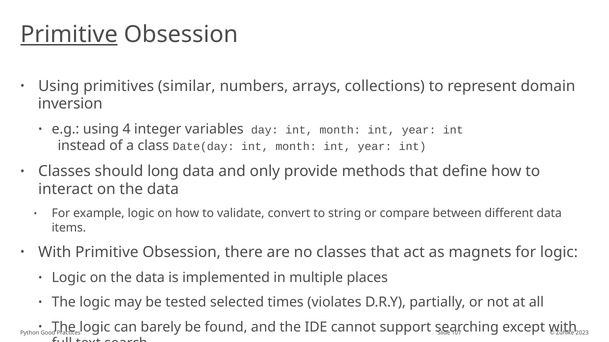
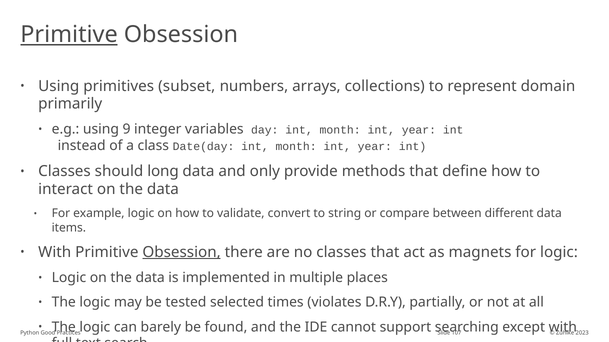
similar: similar -> subset
inversion: inversion -> primarily
4: 4 -> 9
Obsession at (182, 252) underline: none -> present
